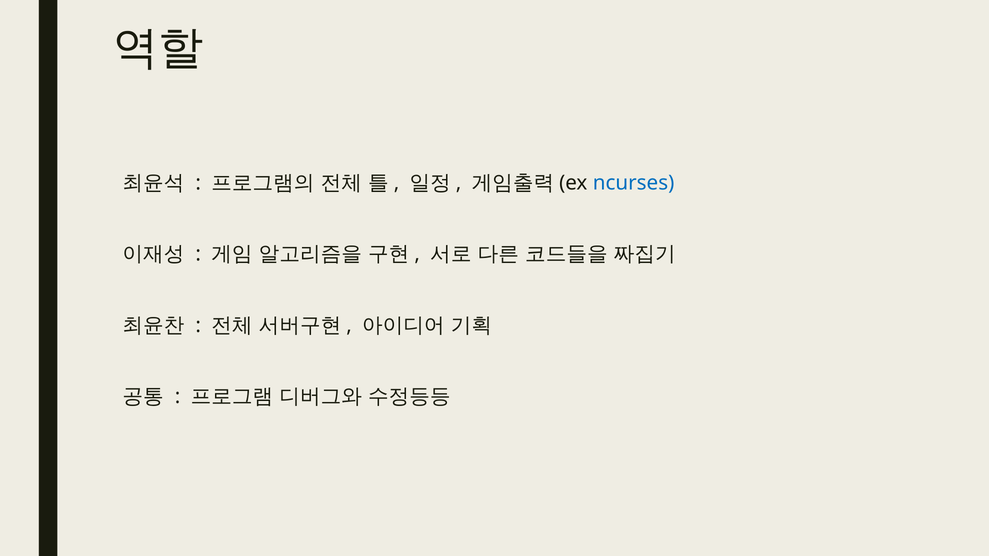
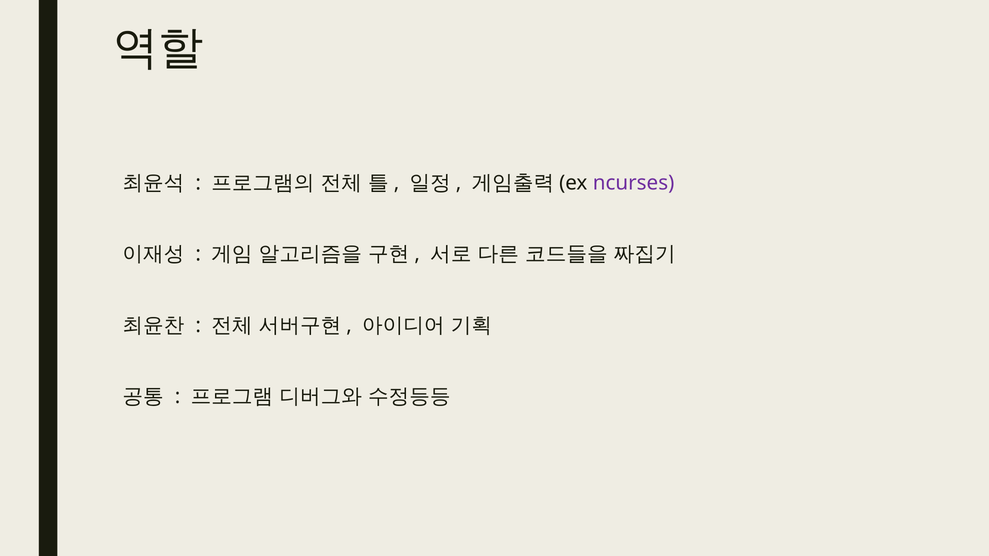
ncurses colour: blue -> purple
